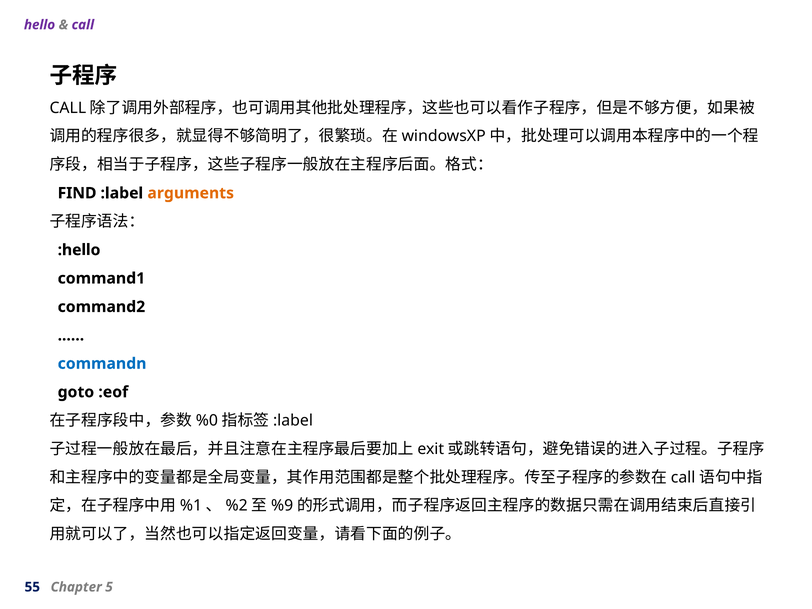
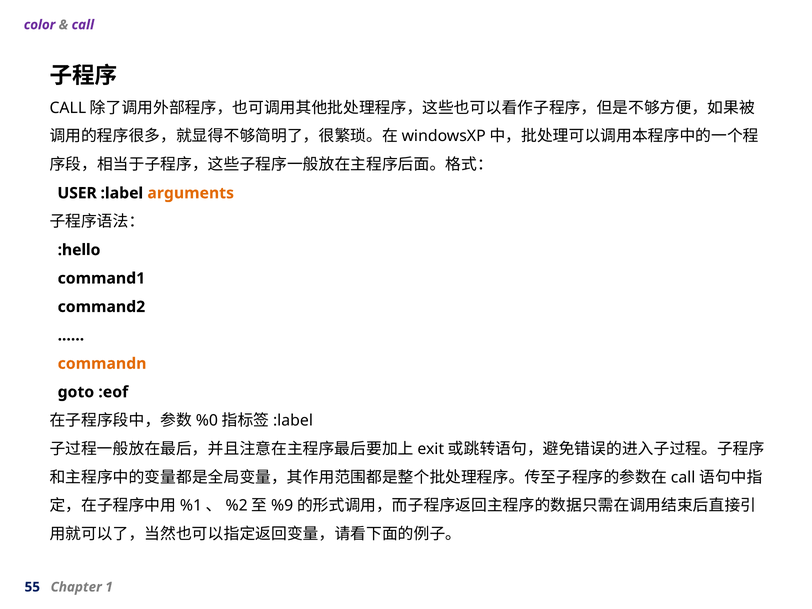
hello: hello -> color
FIND: FIND -> USER
commandn colour: blue -> orange
5: 5 -> 1
